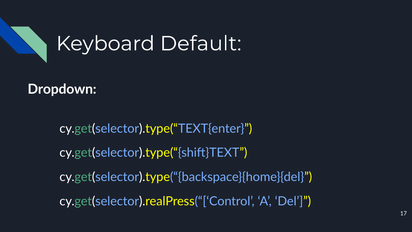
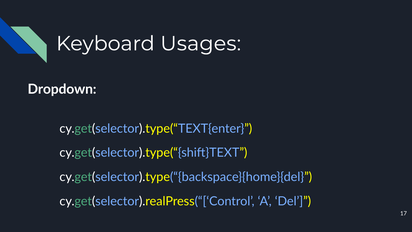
Default: Default -> Usages
